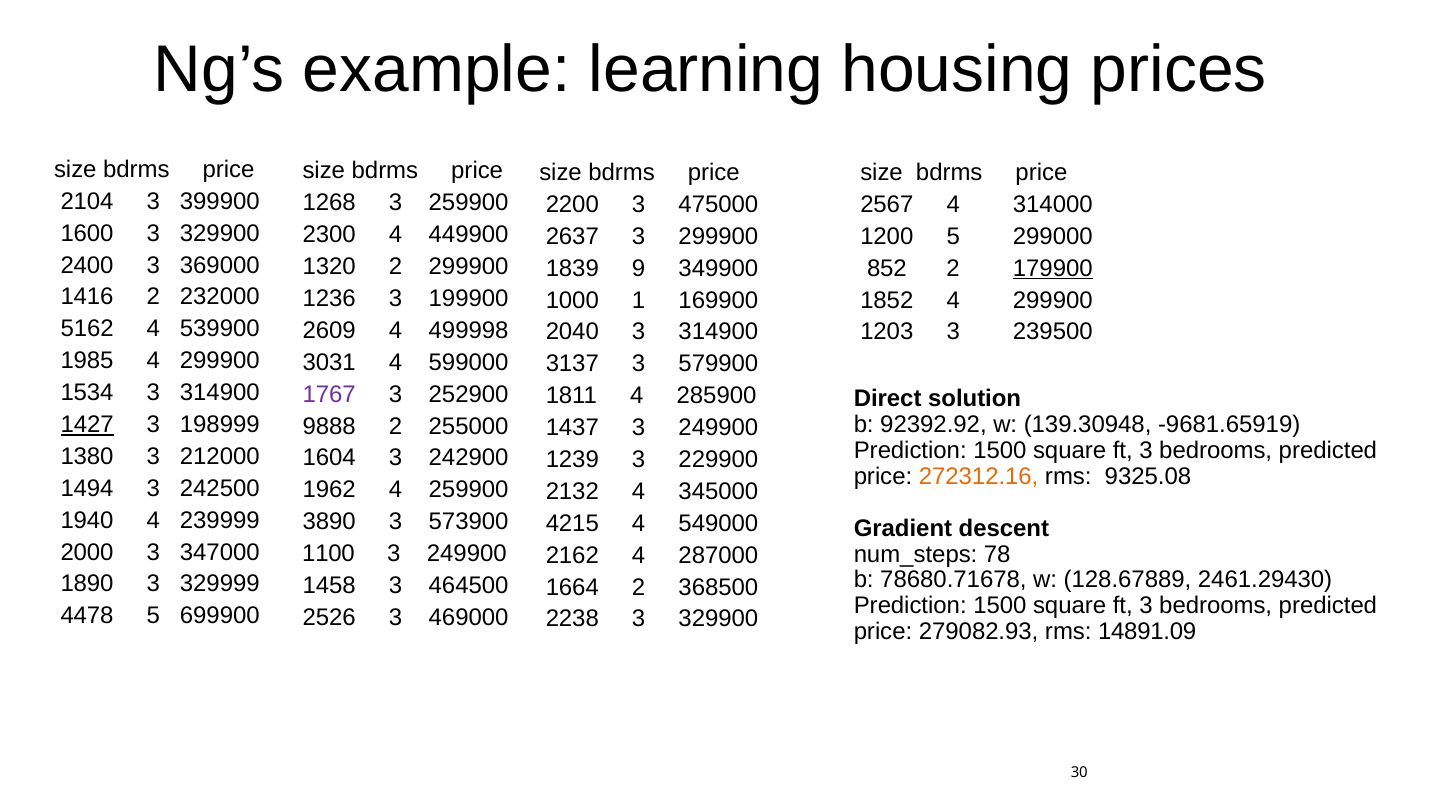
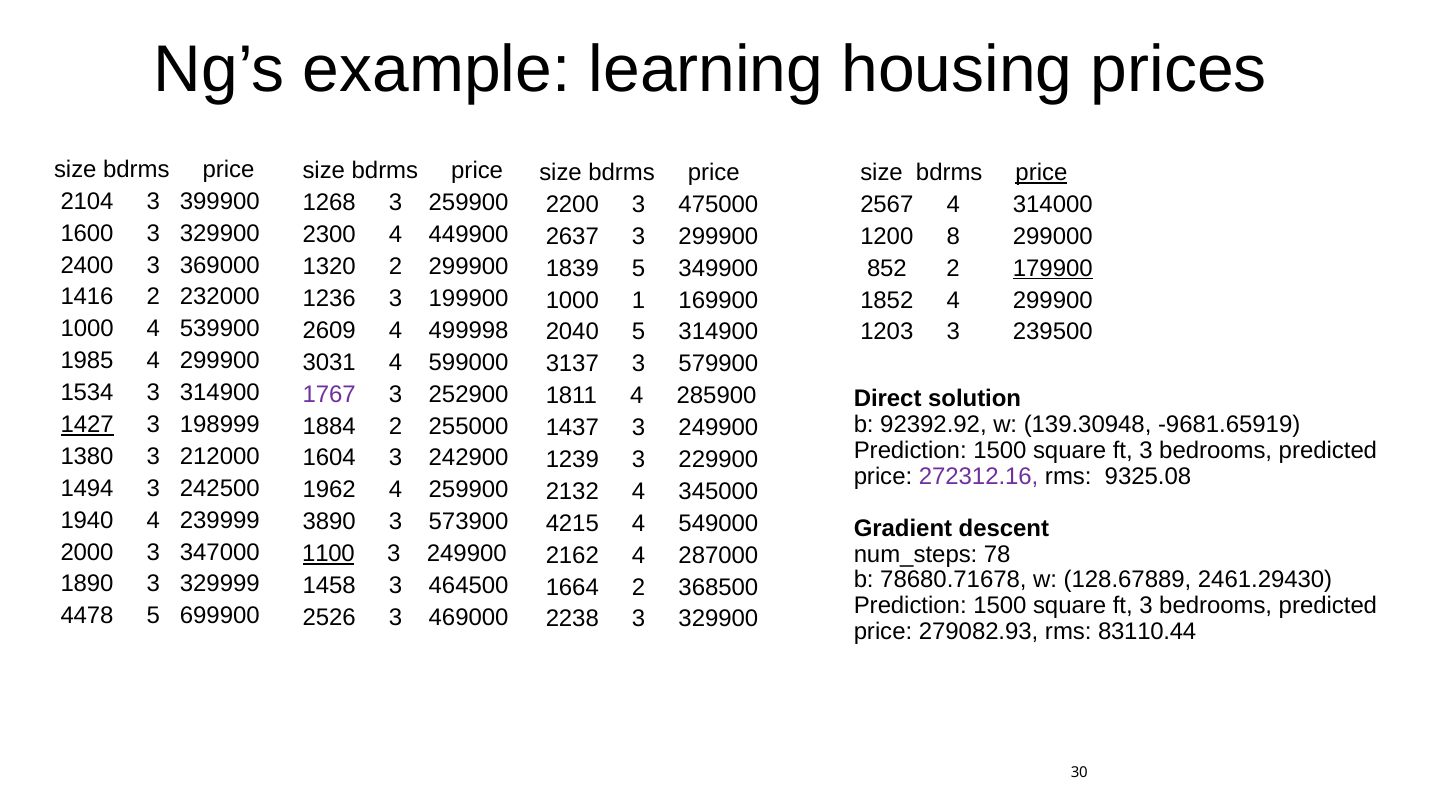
price at (1041, 172) underline: none -> present
1200 5: 5 -> 8
1839 9: 9 -> 5
5162 at (87, 329): 5162 -> 1000
2040 3: 3 -> 5
9888: 9888 -> 1884
272312.16 colour: orange -> purple
1100 underline: none -> present
14891.09: 14891.09 -> 83110.44
